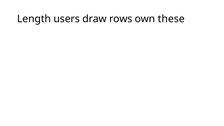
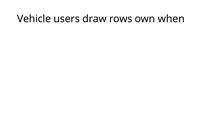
Length: Length -> Vehicle
these: these -> when
